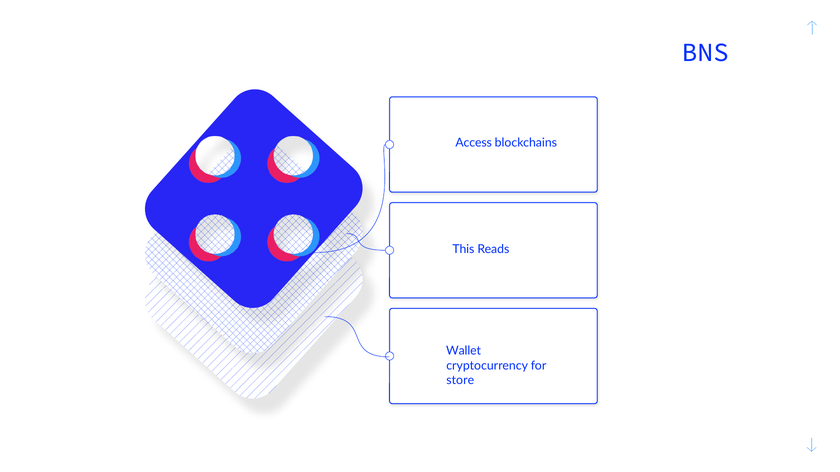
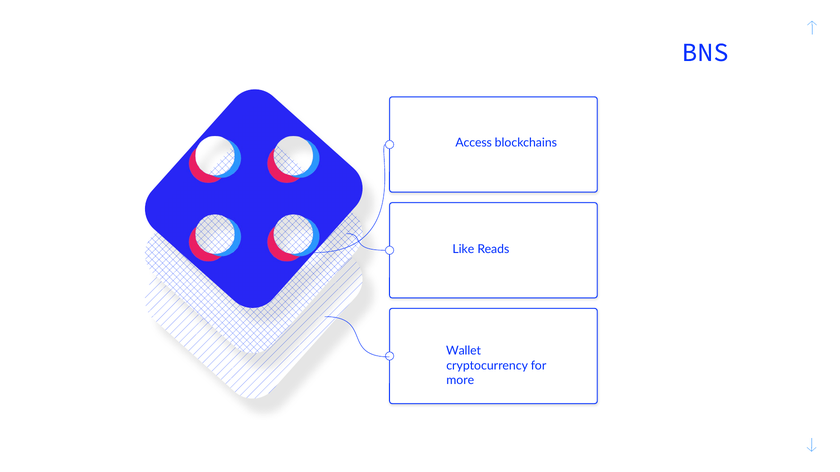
This: This -> Like
store: store -> more
